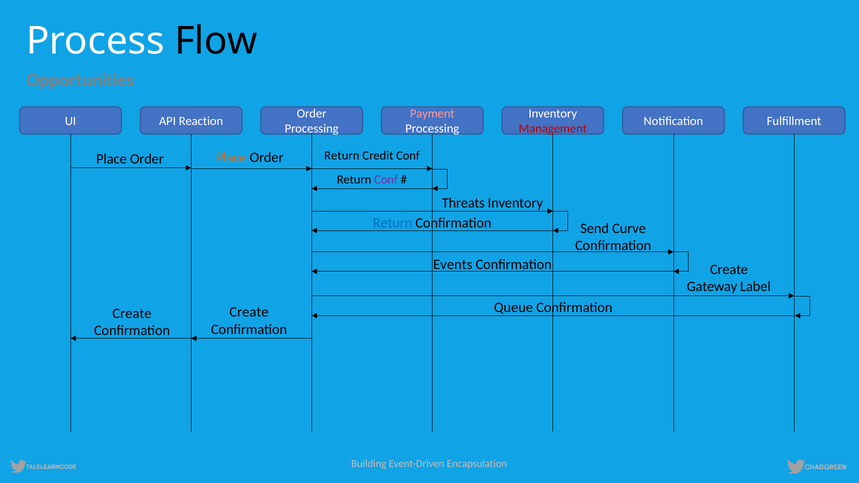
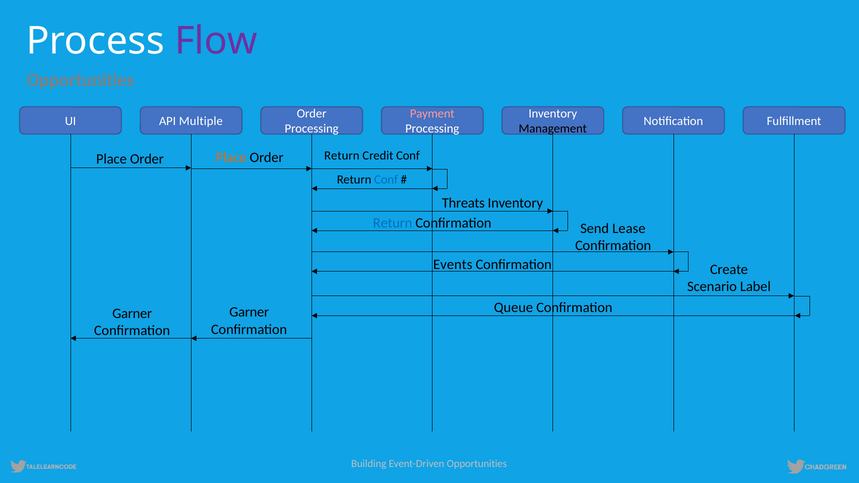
Flow colour: black -> purple
Reaction: Reaction -> Multiple
Management colour: red -> black
Conf at (386, 180) colour: purple -> blue
Curve: Curve -> Lease
Gateway: Gateway -> Scenario
Create at (249, 312): Create -> Garner
Create at (132, 314): Create -> Garner
Encapsulation at (477, 464): Encapsulation -> Opportunities
